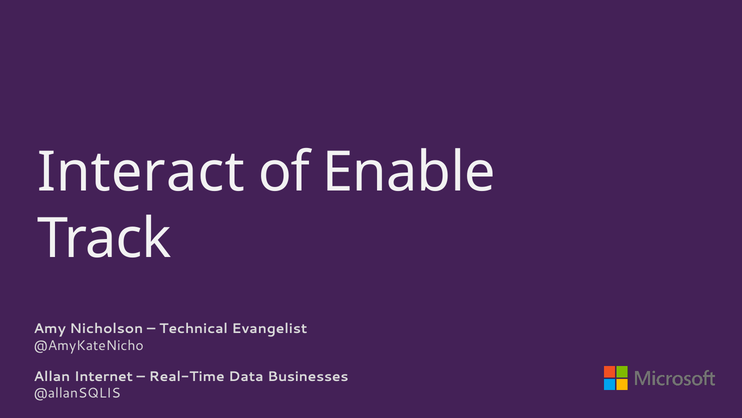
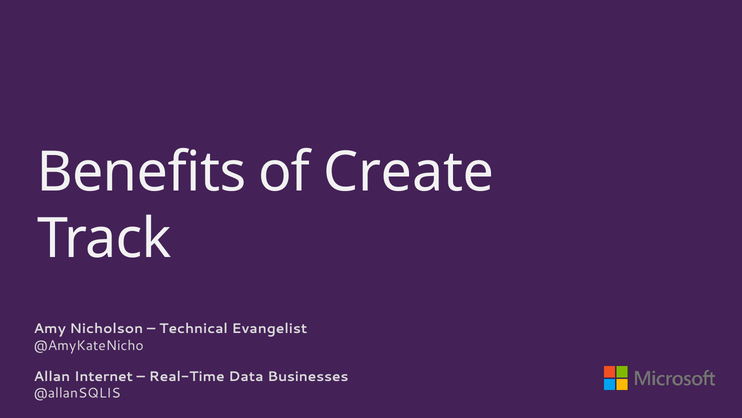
Interact: Interact -> Benefits
Enable: Enable -> Create
